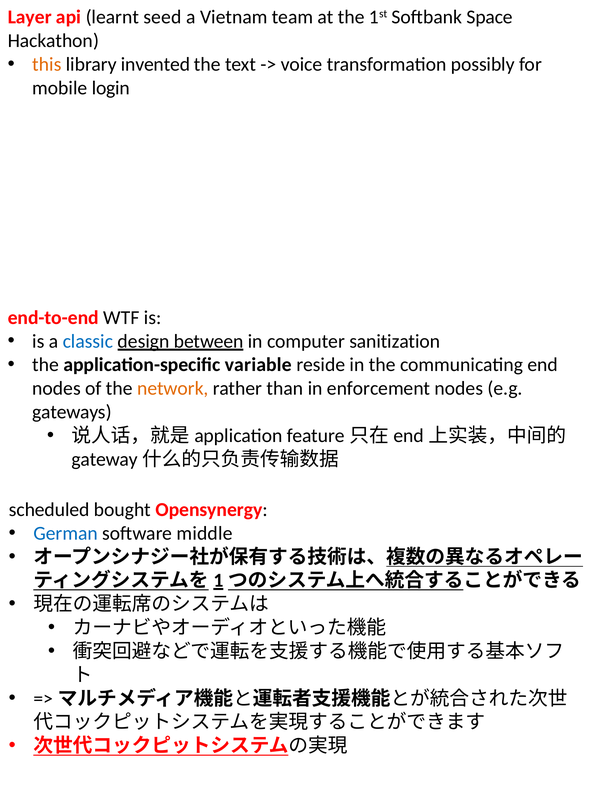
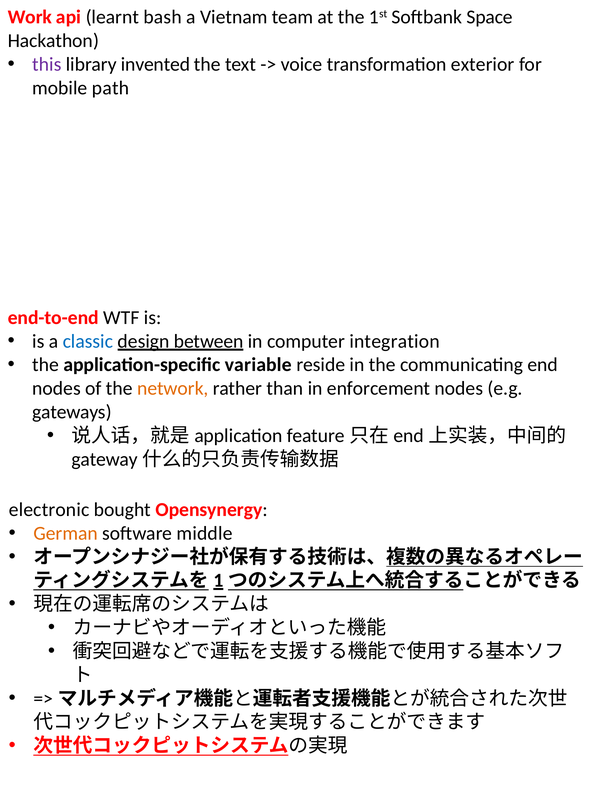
Layer: Layer -> Work
seed: seed -> bash
this colour: orange -> purple
possibly: possibly -> exterior
login: login -> path
sanitization: sanitization -> integration
scheduled: scheduled -> electronic
German colour: blue -> orange
